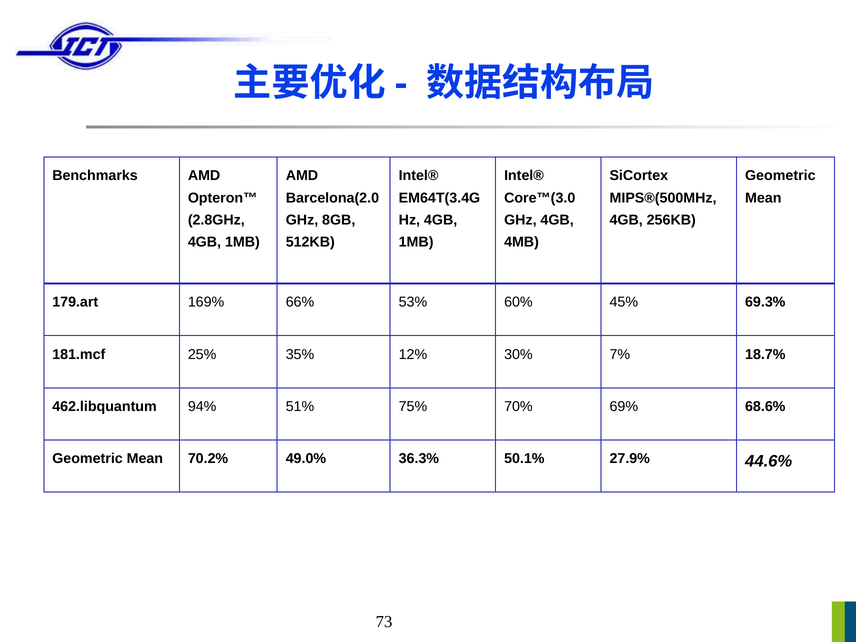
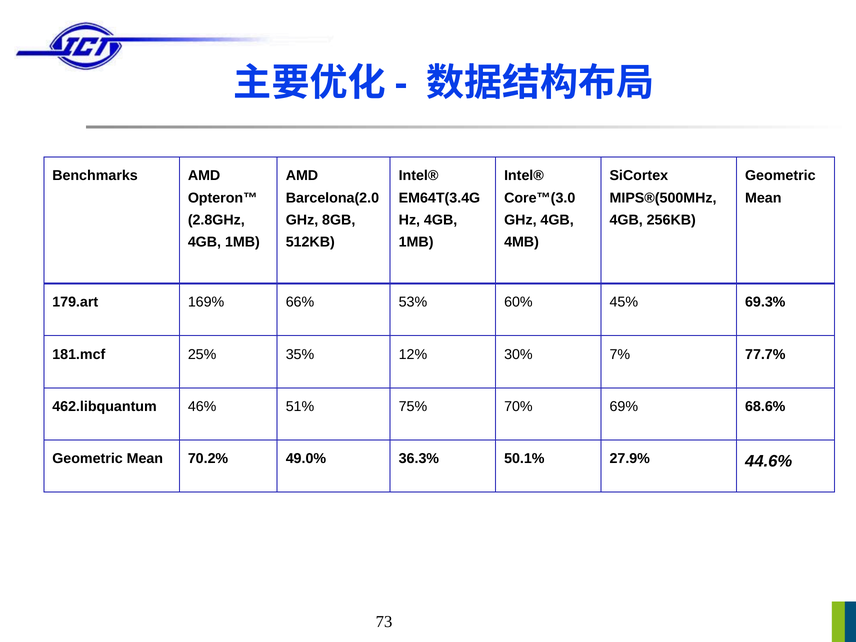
18.7%: 18.7% -> 77.7%
94%: 94% -> 46%
